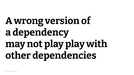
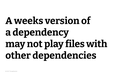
wrong: wrong -> weeks
play play: play -> files
